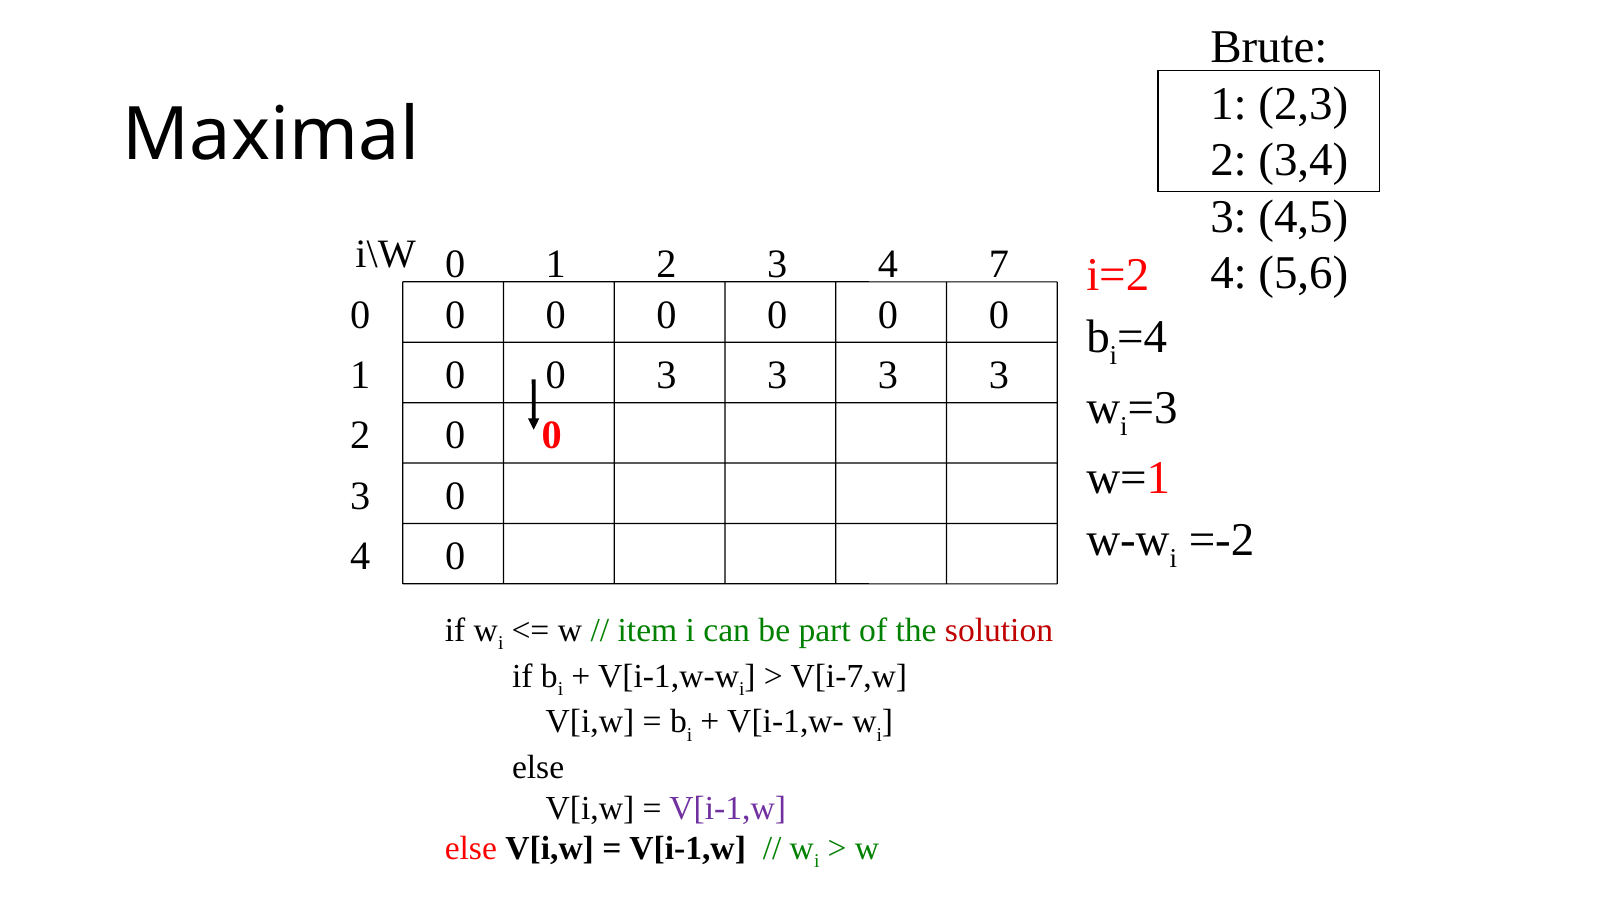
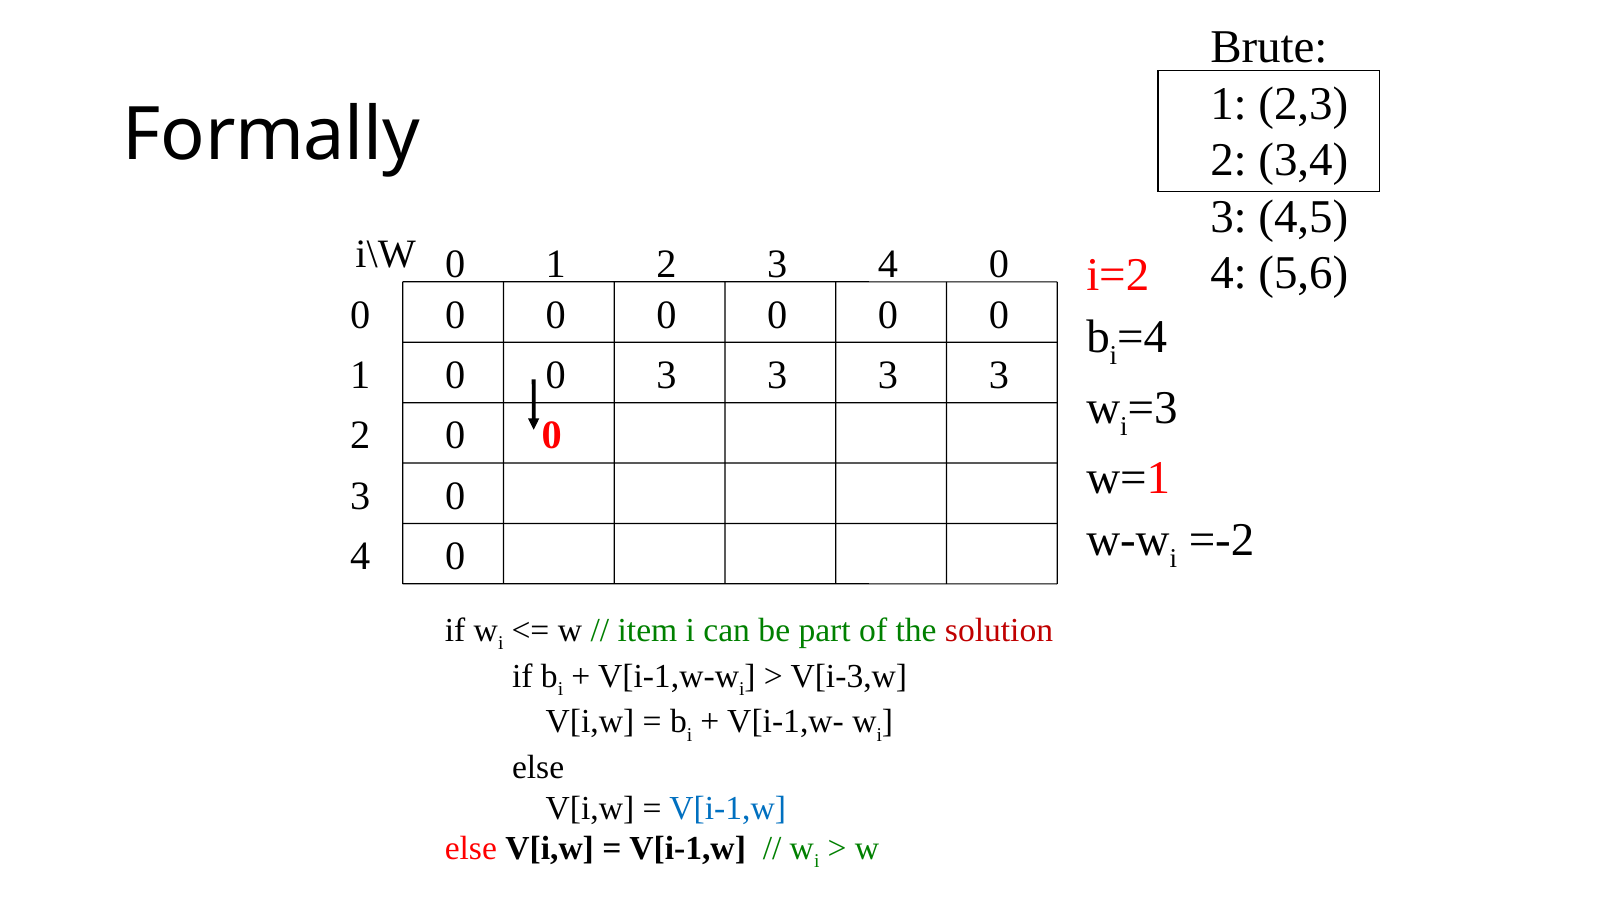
Maximal: Maximal -> Formally
4 7: 7 -> 0
V[i-7,w: V[i-7,w -> V[i-3,w
V[i-1,w at (728, 808) colour: purple -> blue
